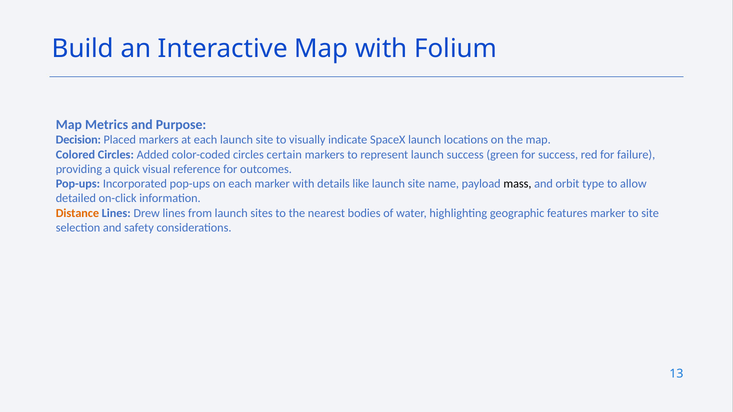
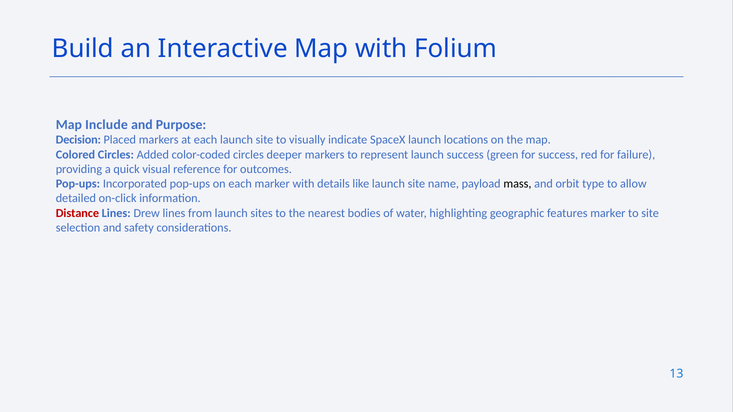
Metrics: Metrics -> Include
certain: certain -> deeper
Distance colour: orange -> red
